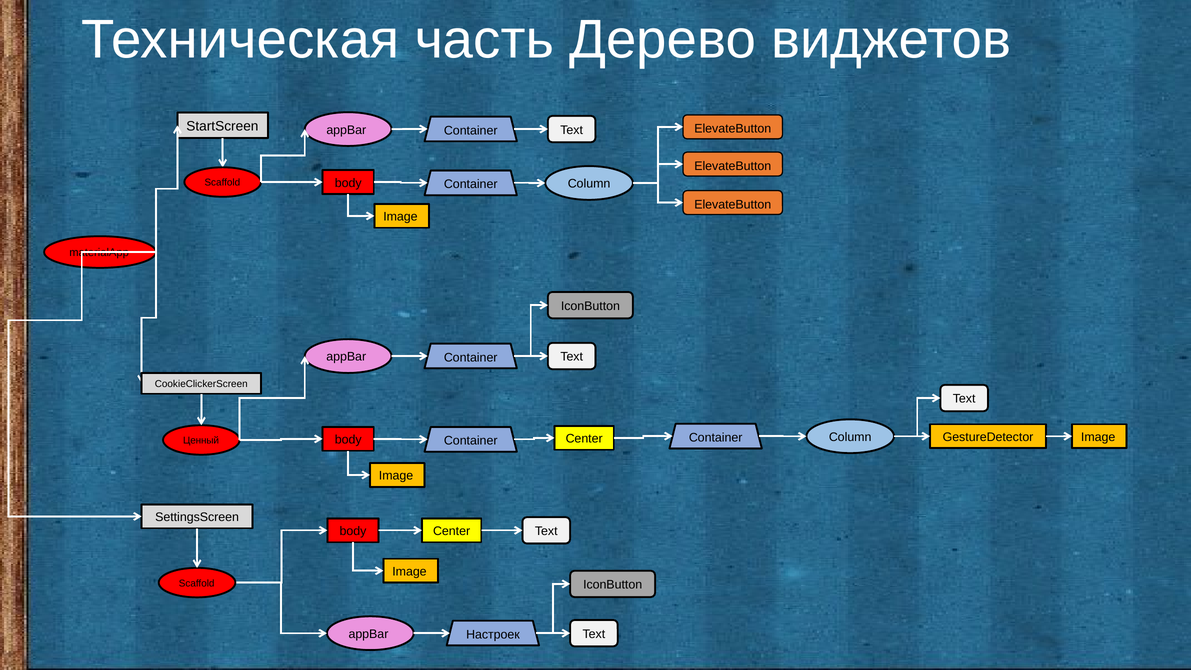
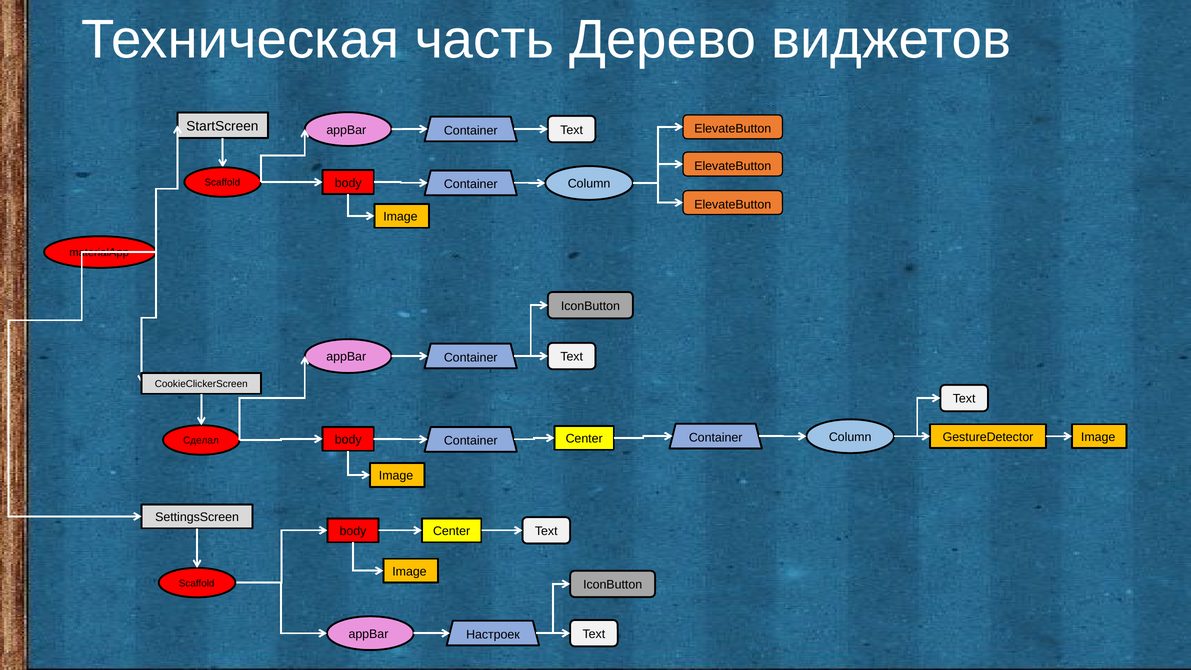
Ценный: Ценный -> Сделал
